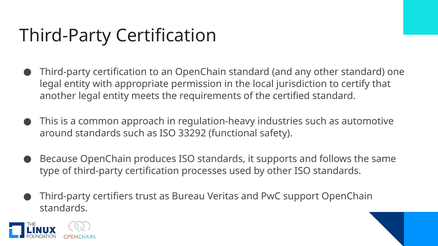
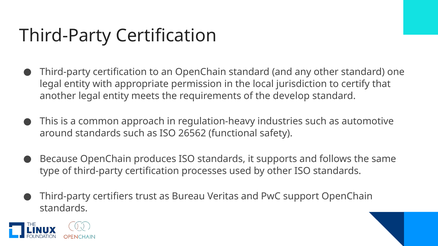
certified: certified -> develop
33292: 33292 -> 26562
